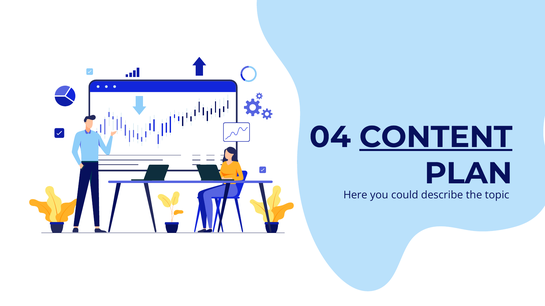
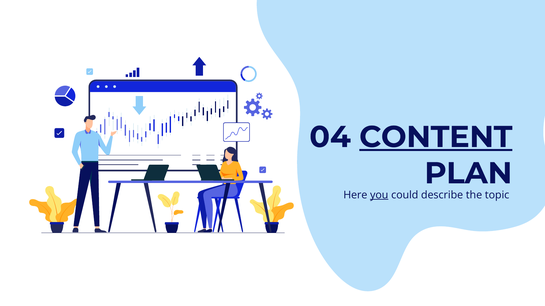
you underline: none -> present
